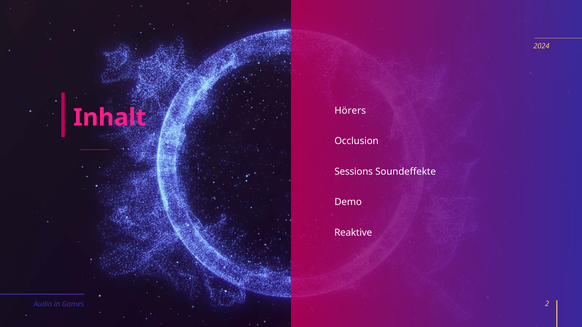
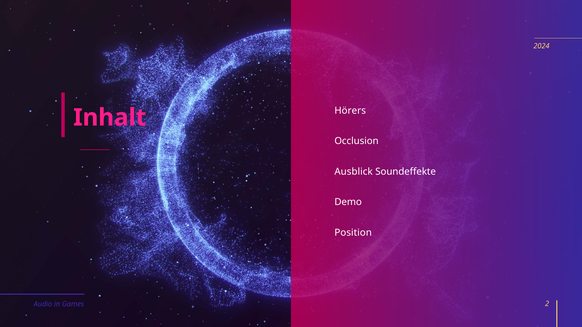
Sessions: Sessions -> Ausblick
Reaktive: Reaktive -> Position
